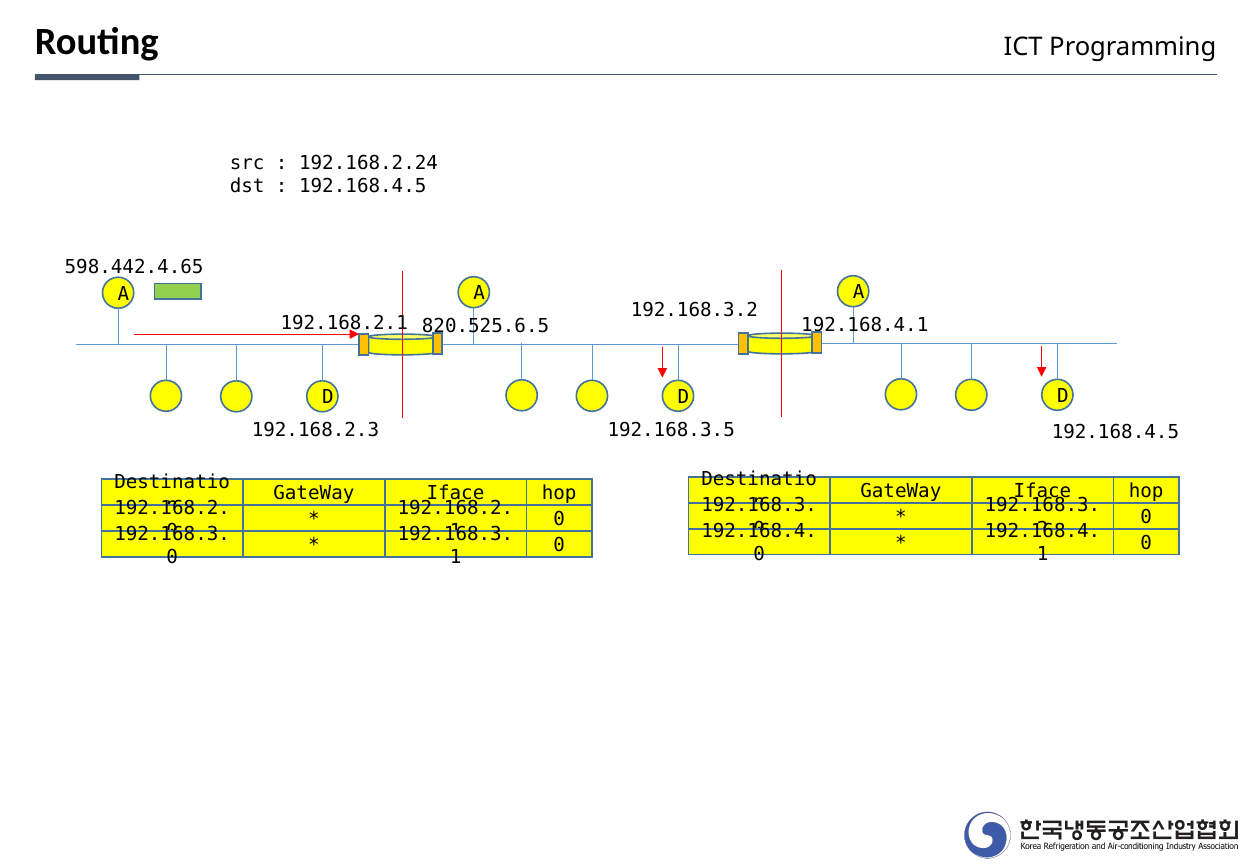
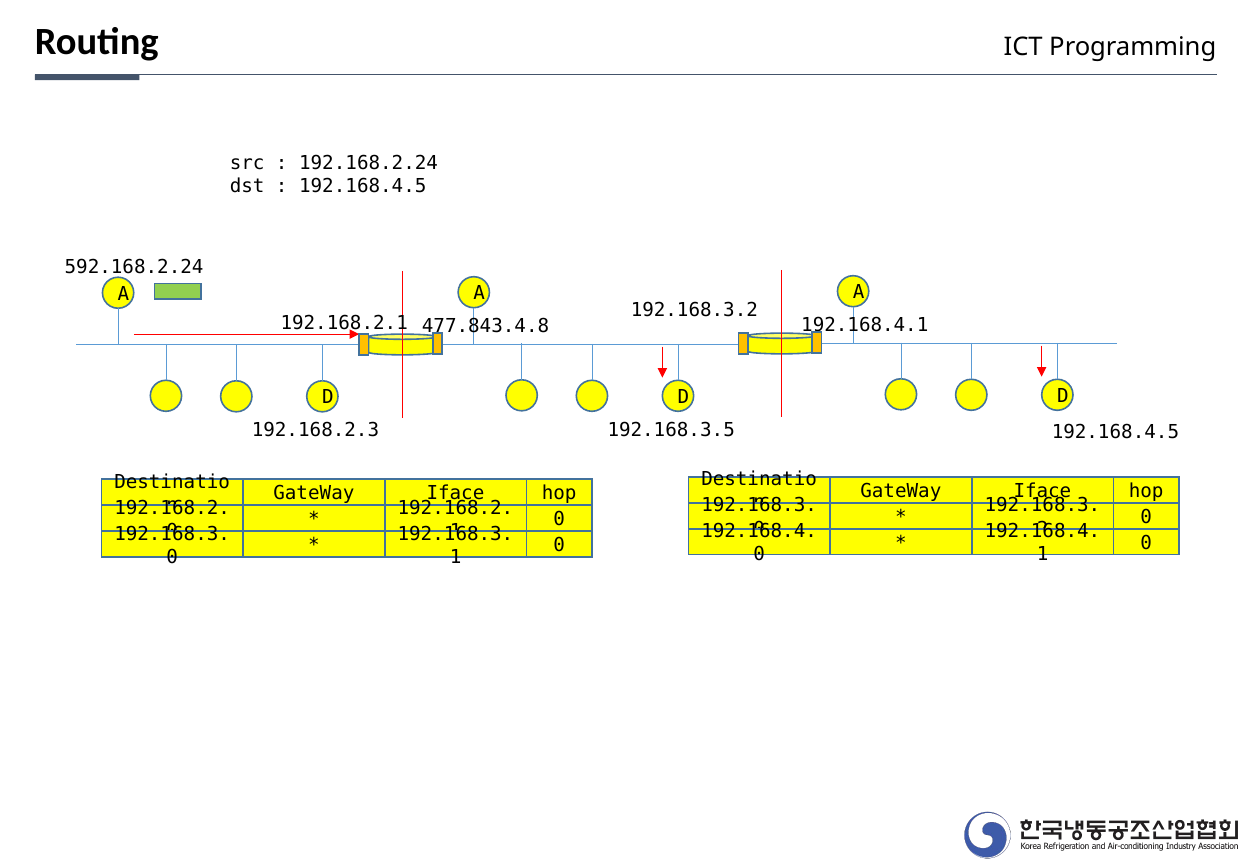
598.442.4.65: 598.442.4.65 -> 592.168.2.24
820.525.6.5: 820.525.6.5 -> 477.843.4.8
